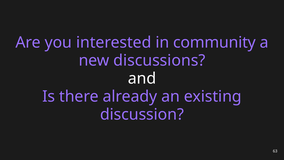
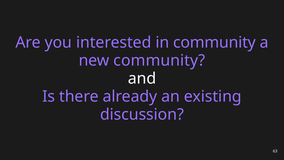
new discussions: discussions -> community
